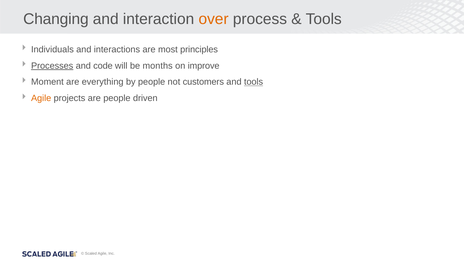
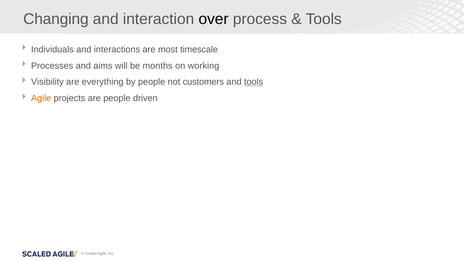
over colour: orange -> black
principles: principles -> timescale
Processes underline: present -> none
code: code -> aims
improve: improve -> working
Moment: Moment -> Visibility
